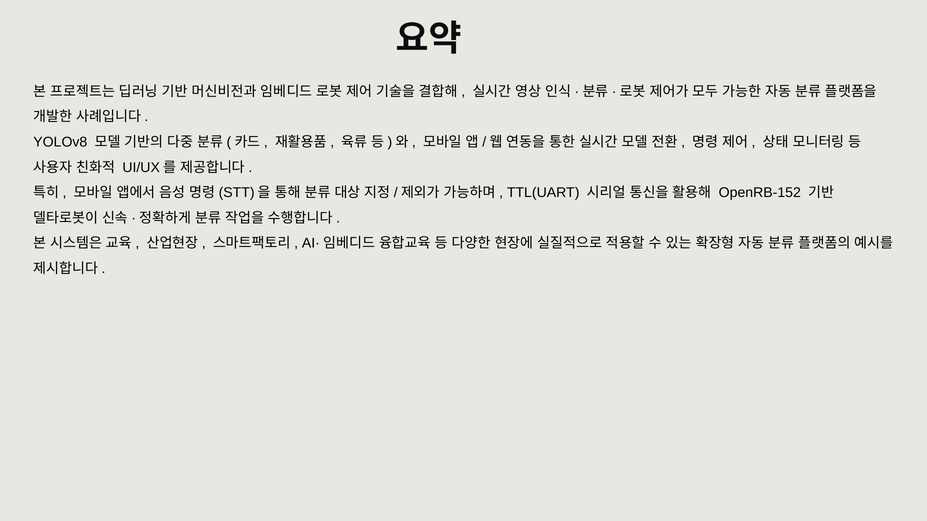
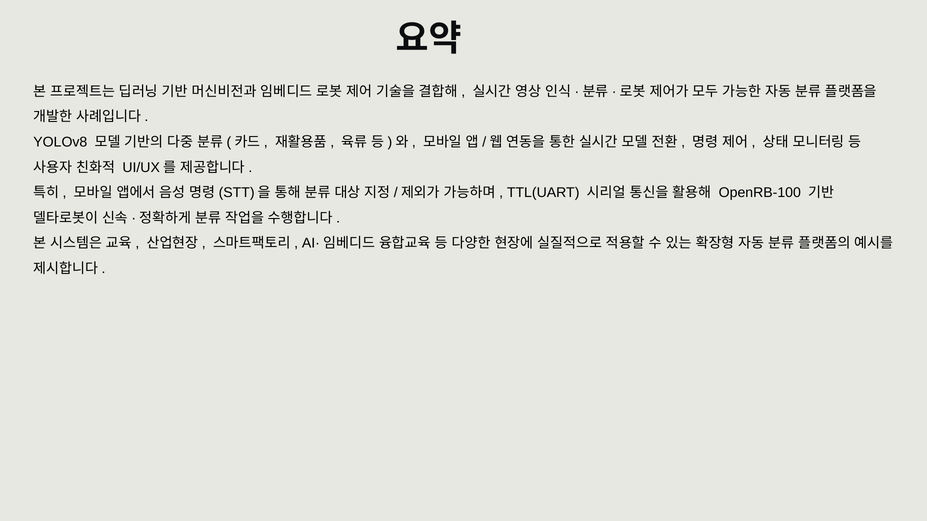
OpenRB-152: OpenRB-152 -> OpenRB-100
